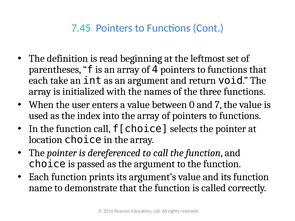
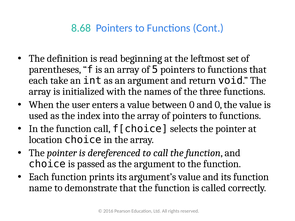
7.45: 7.45 -> 8.68
4: 4 -> 5
and 7: 7 -> 0
